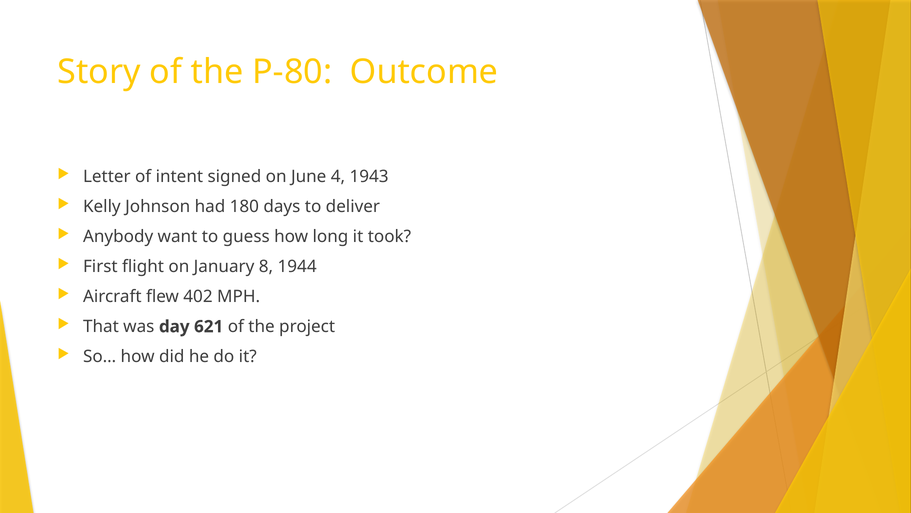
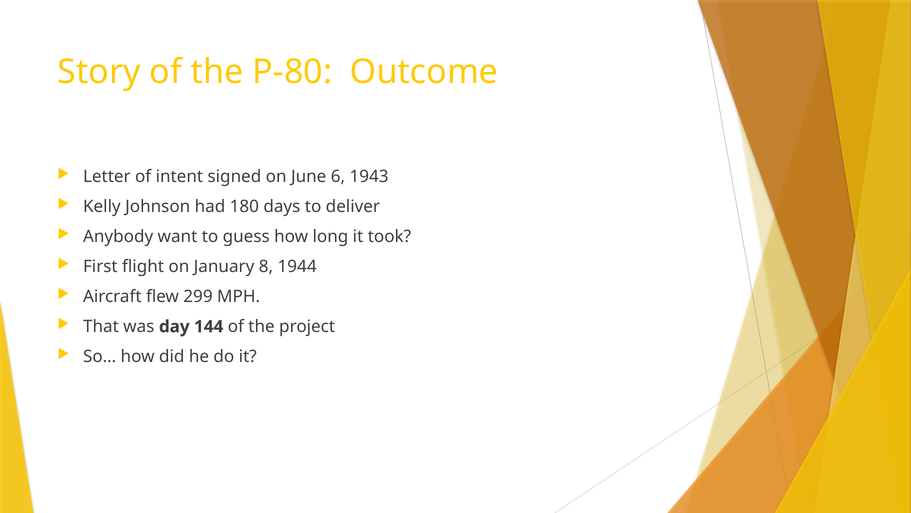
4: 4 -> 6
402: 402 -> 299
621: 621 -> 144
